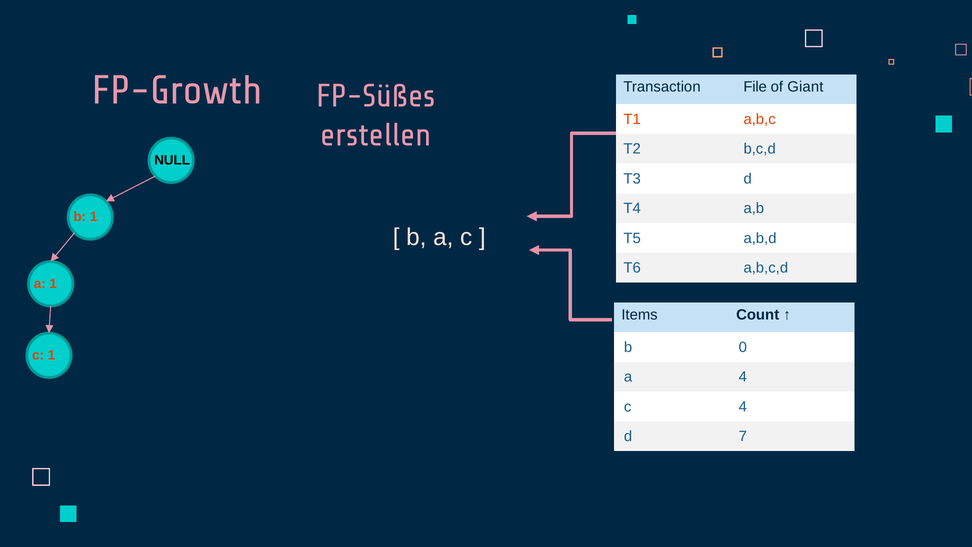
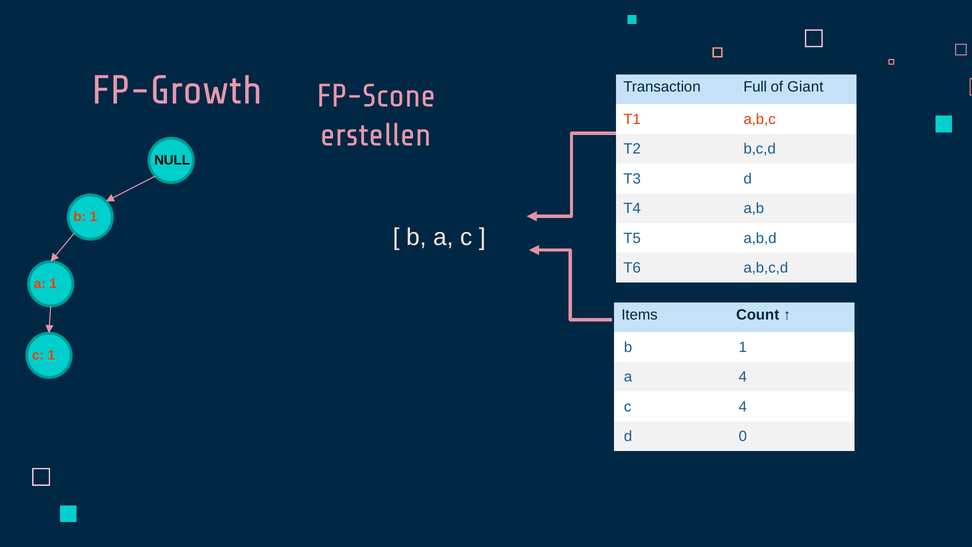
FP-Süßes: FP-Süßes -> FP-Scone
File: File -> Full
0 at (743, 347): 0 -> 1
7: 7 -> 0
